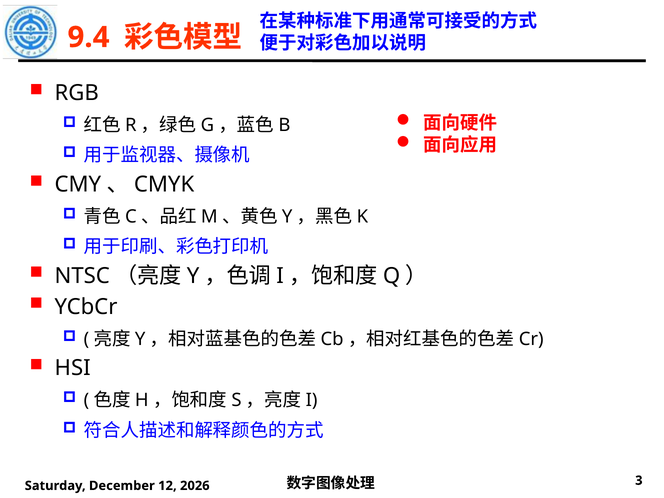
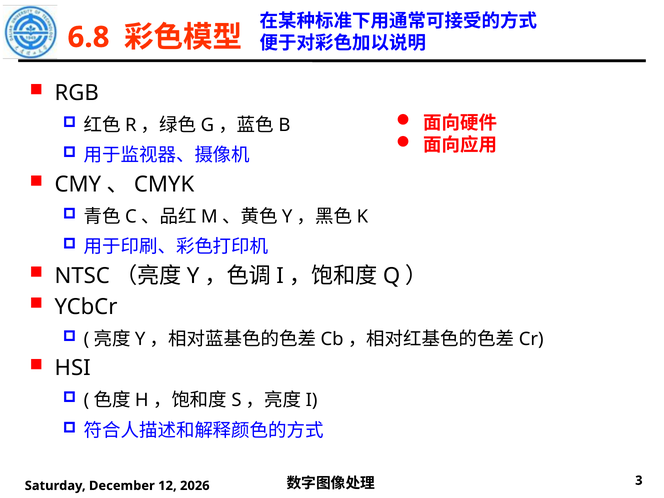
9.4: 9.4 -> 6.8
